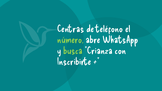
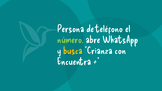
Centras: Centras -> Persona
busca colour: light green -> yellow
Inscribirte: Inscribirte -> Encuentra
